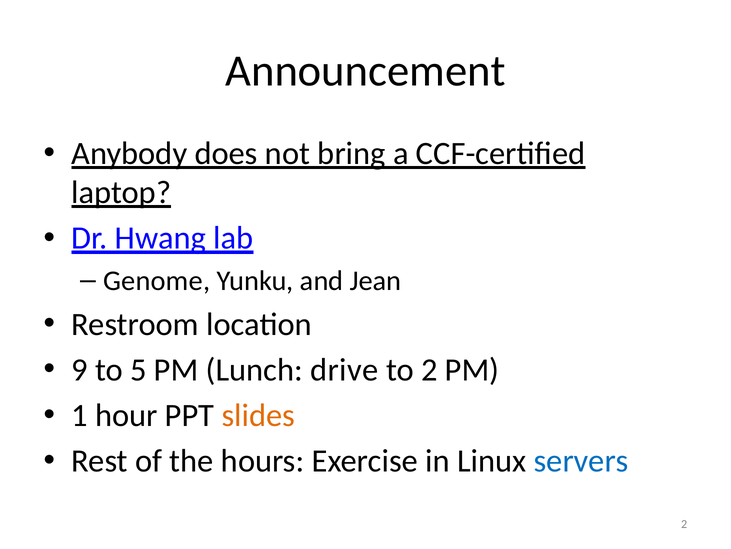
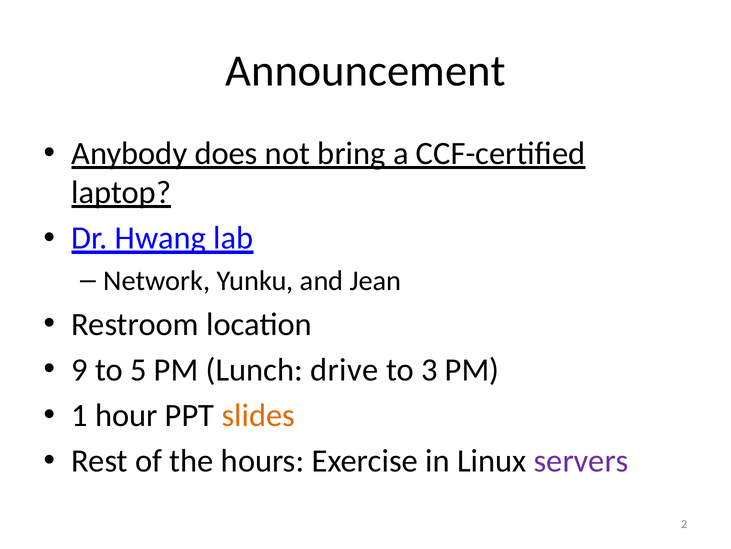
Genome: Genome -> Network
to 2: 2 -> 3
servers colour: blue -> purple
